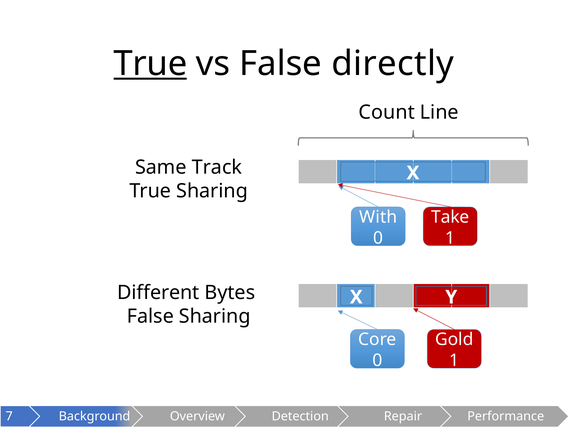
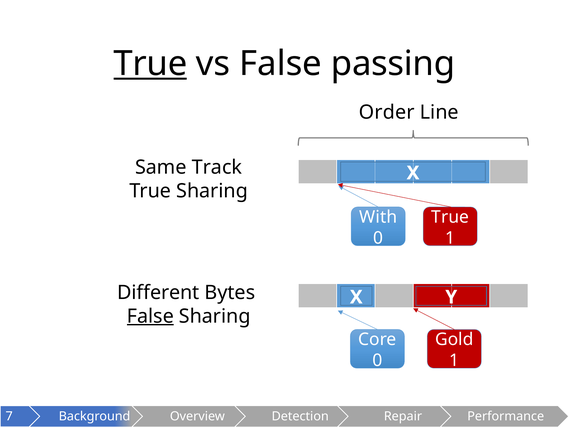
directly: directly -> passing
Count: Count -> Order
Take at (450, 217): Take -> True
False at (150, 316) underline: none -> present
